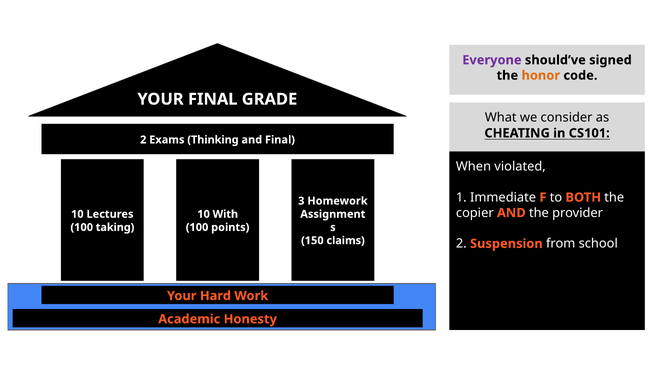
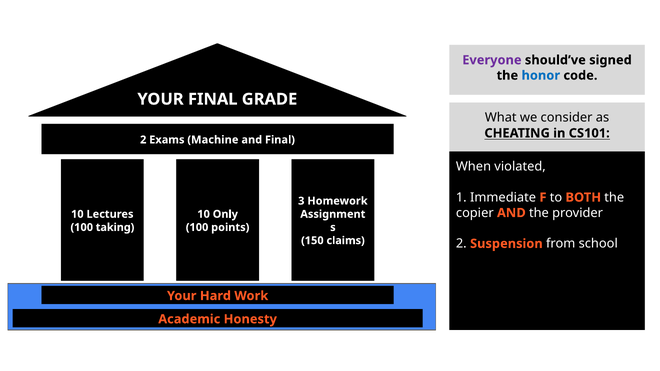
honor colour: orange -> blue
Thinking: Thinking -> Machine
10 With: With -> Only
